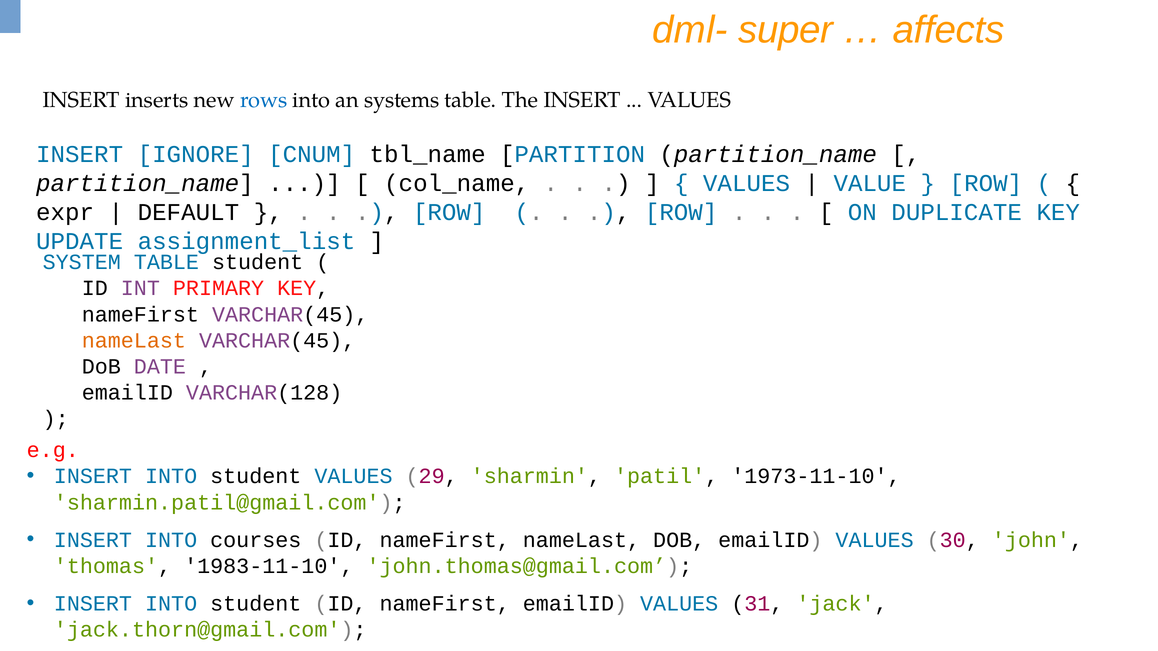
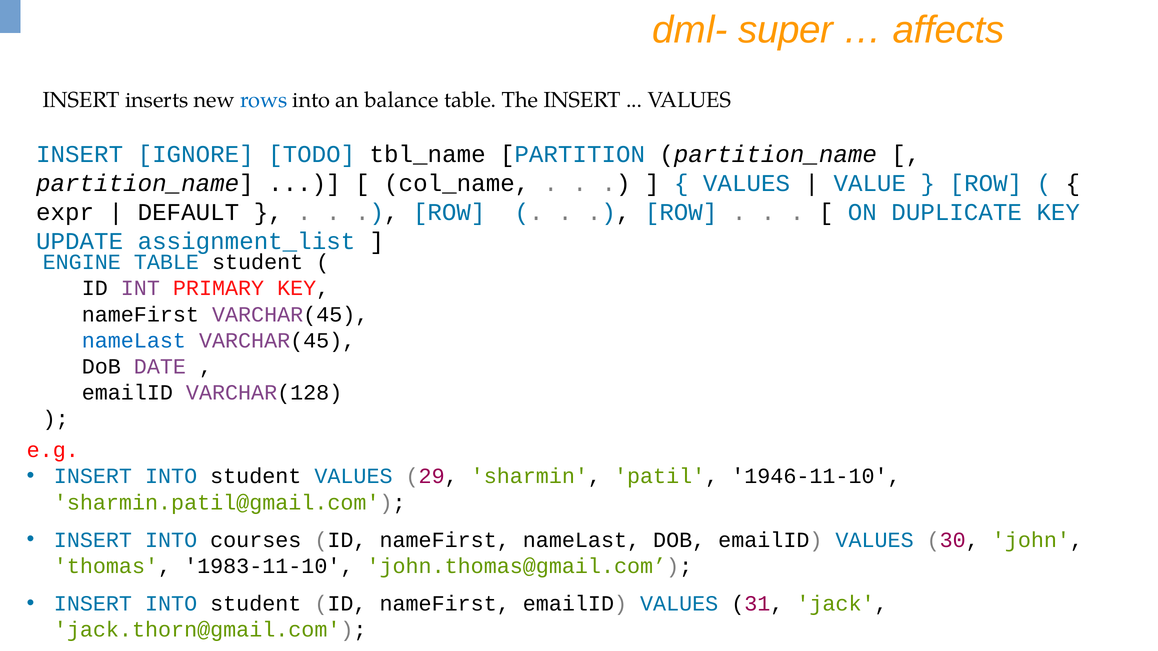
systems: systems -> balance
CNUM: CNUM -> TODO
SYSTEM: SYSTEM -> ENGINE
nameLast at (134, 341) colour: orange -> blue
1973-11-10: 1973-11-10 -> 1946-11-10
